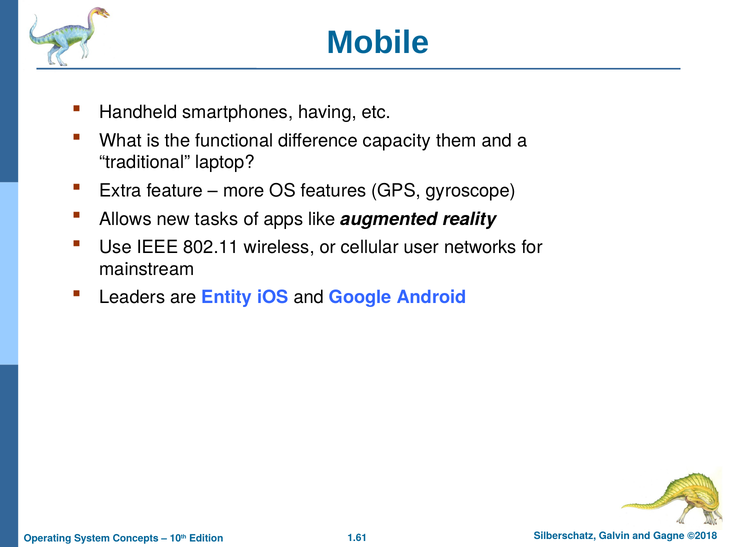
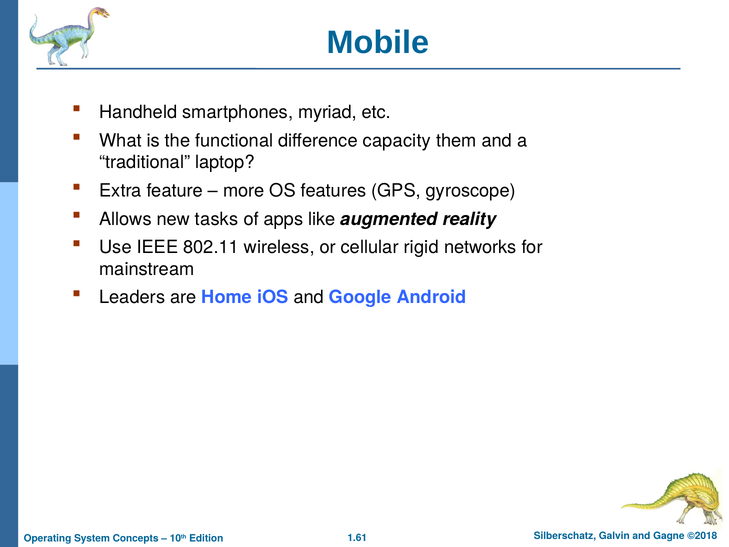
having: having -> myriad
user: user -> rigid
Entity: Entity -> Home
